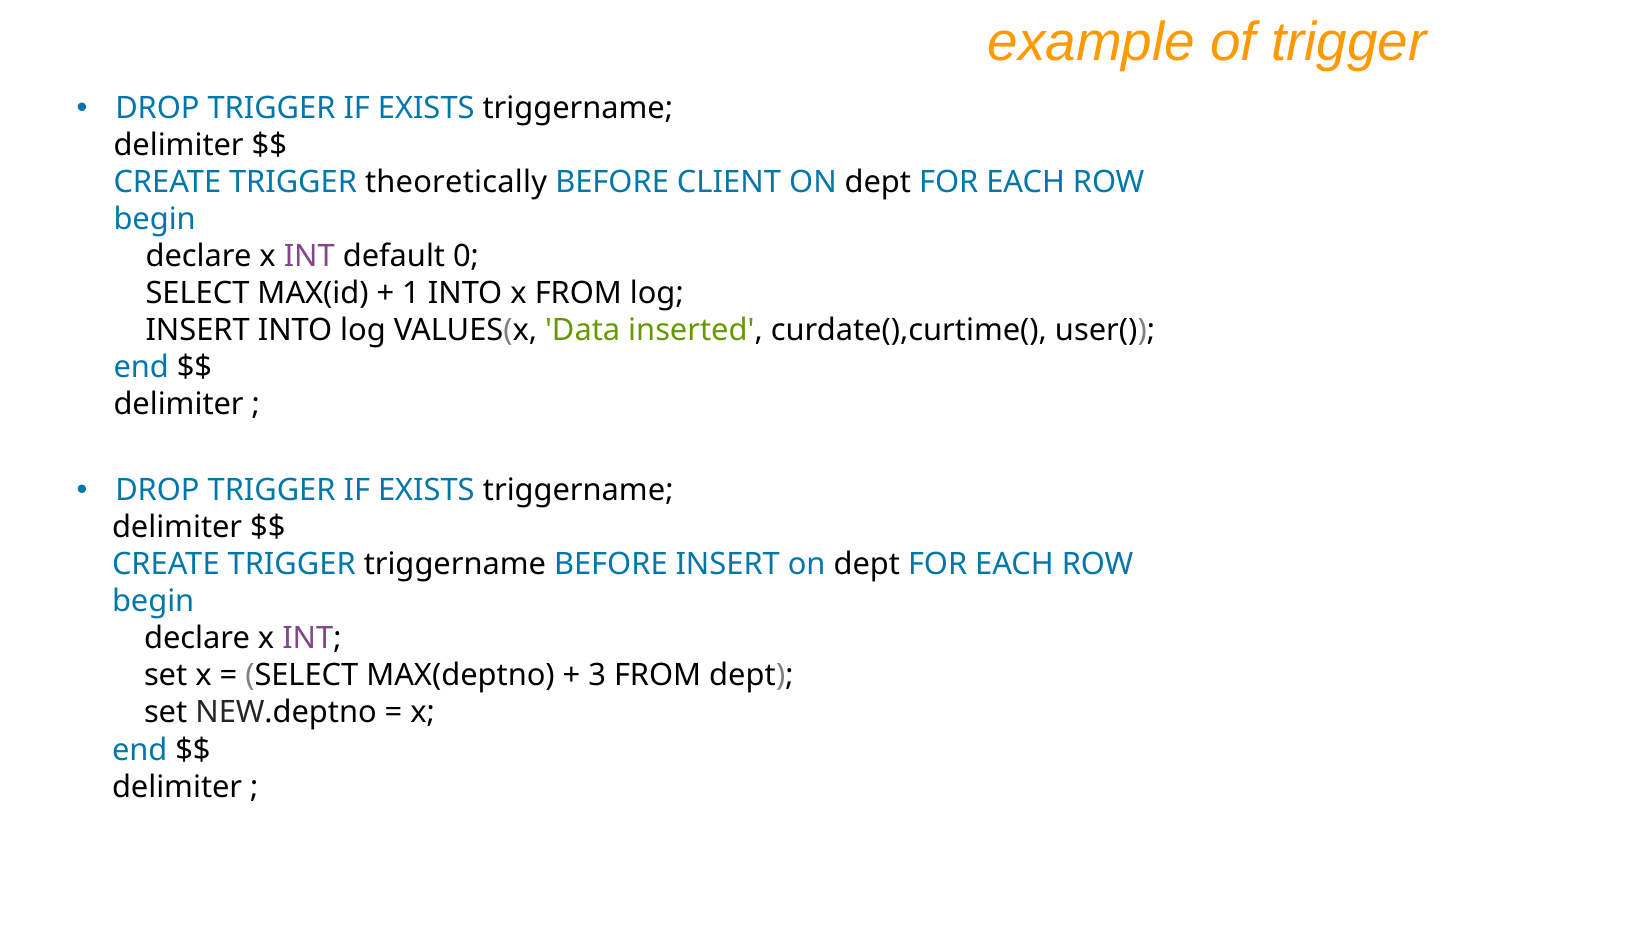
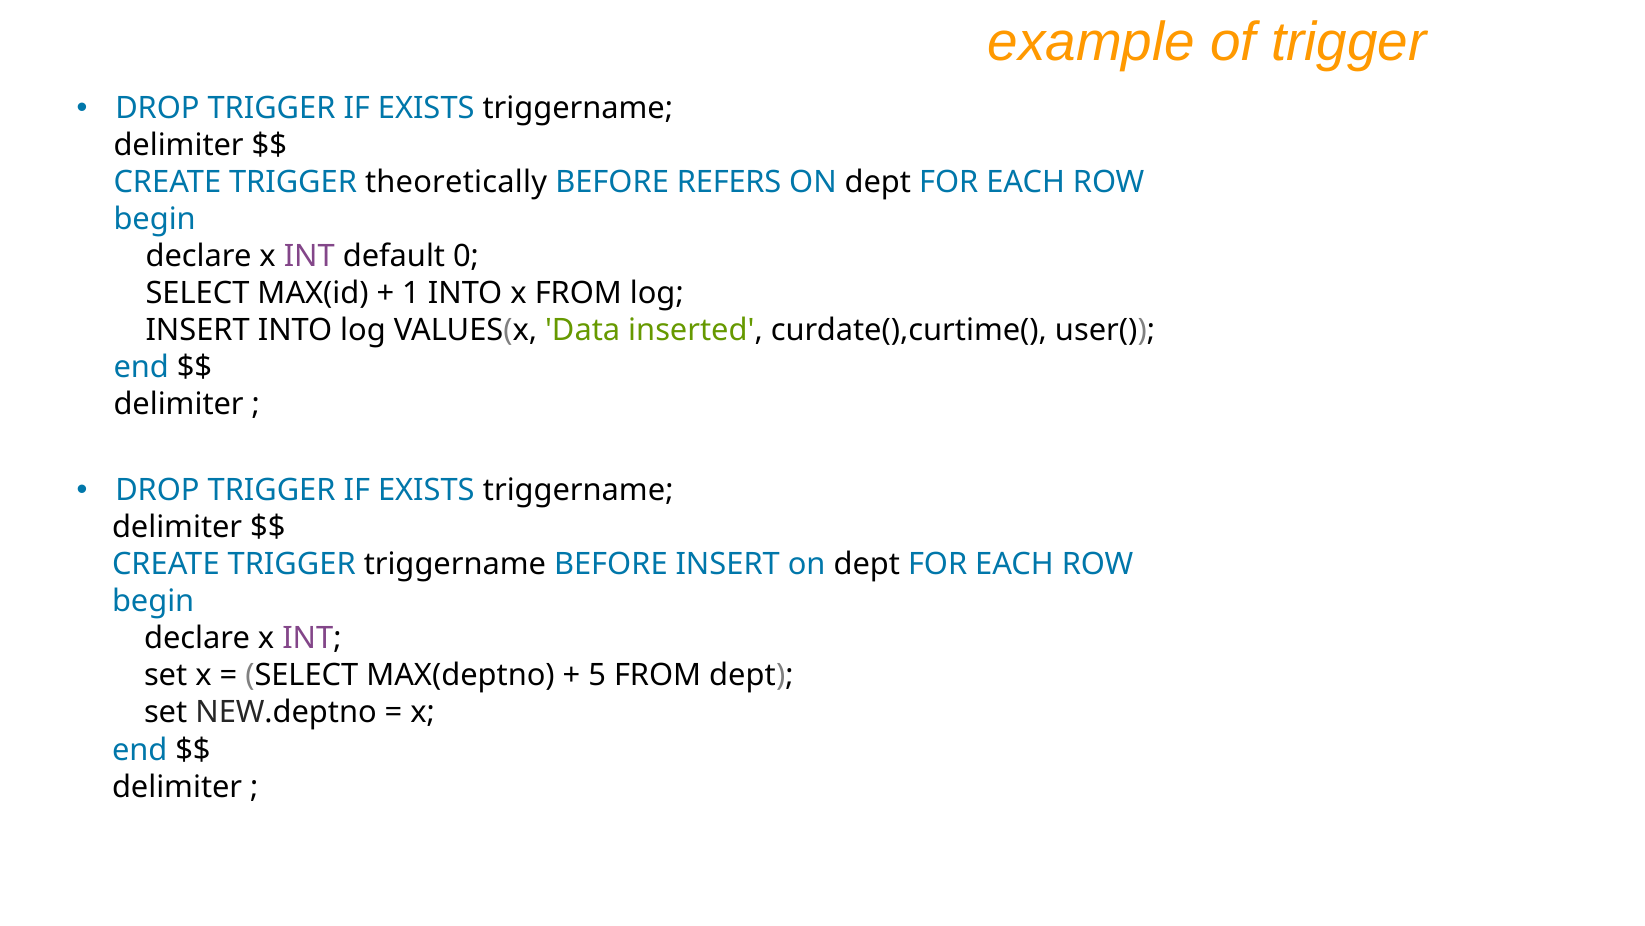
CLIENT: CLIENT -> REFERS
3: 3 -> 5
